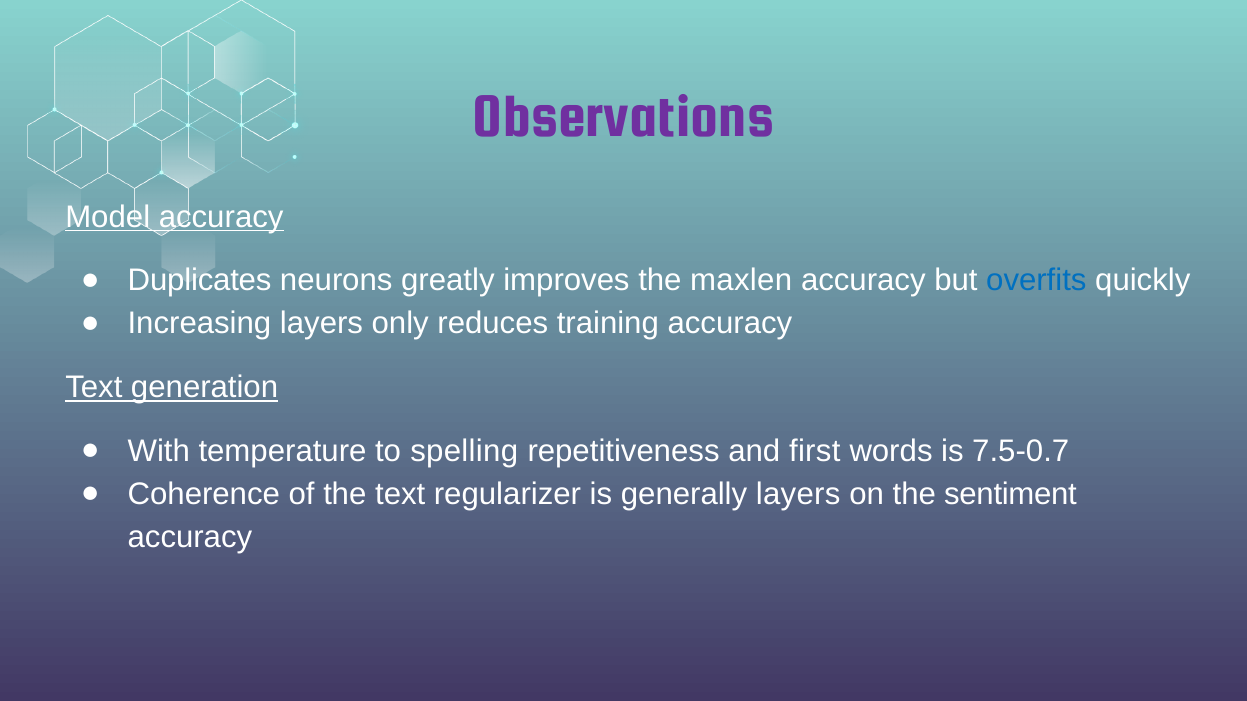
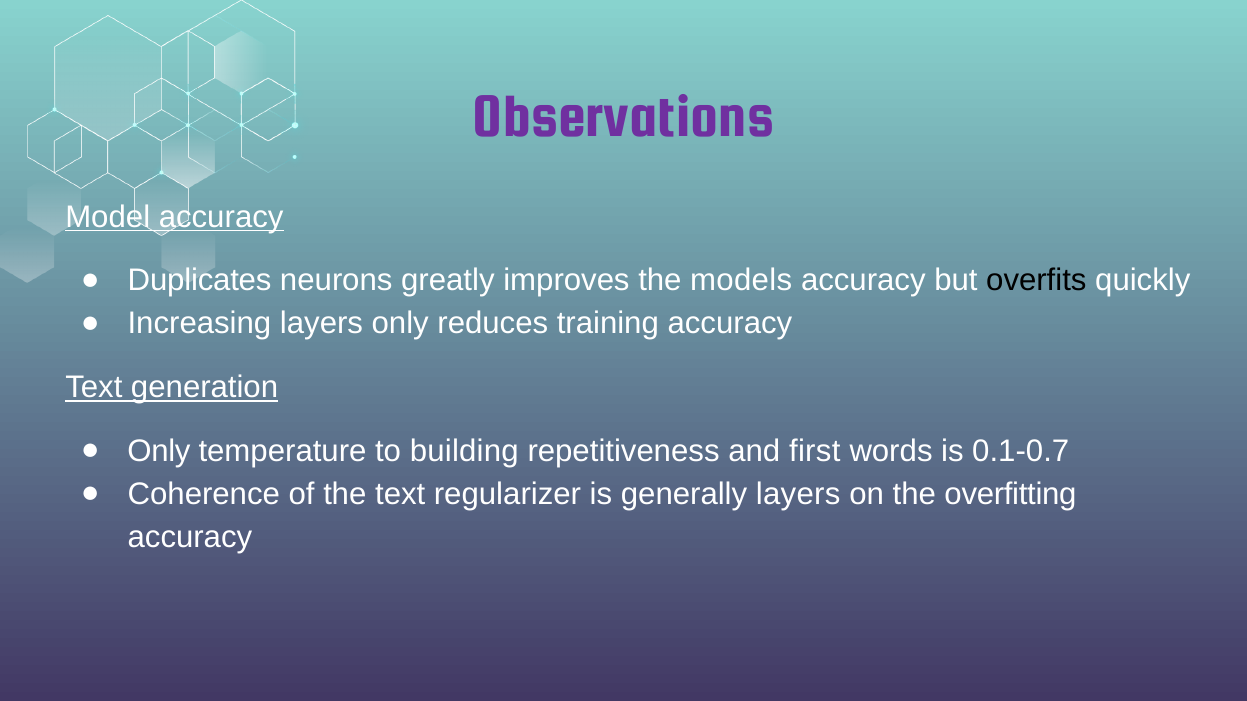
maxlen: maxlen -> models
overfits colour: blue -> black
With at (159, 451): With -> Only
spelling: spelling -> building
7.5-0.7: 7.5-0.7 -> 0.1-0.7
sentiment: sentiment -> overfitting
